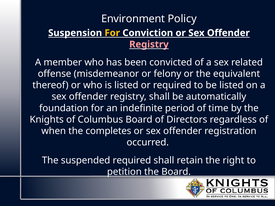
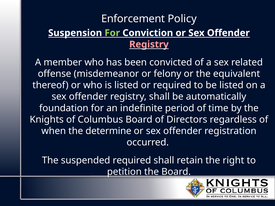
Environment: Environment -> Enforcement
For at (112, 33) colour: yellow -> light green
completes: completes -> determine
